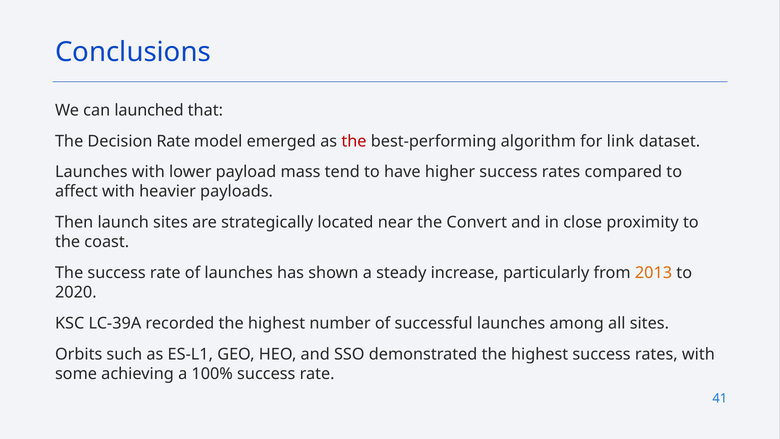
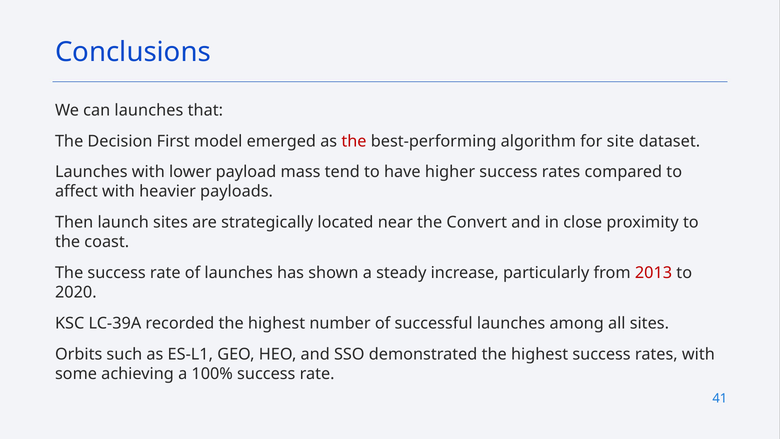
can launched: launched -> launches
Decision Rate: Rate -> First
link: link -> site
2013 colour: orange -> red
